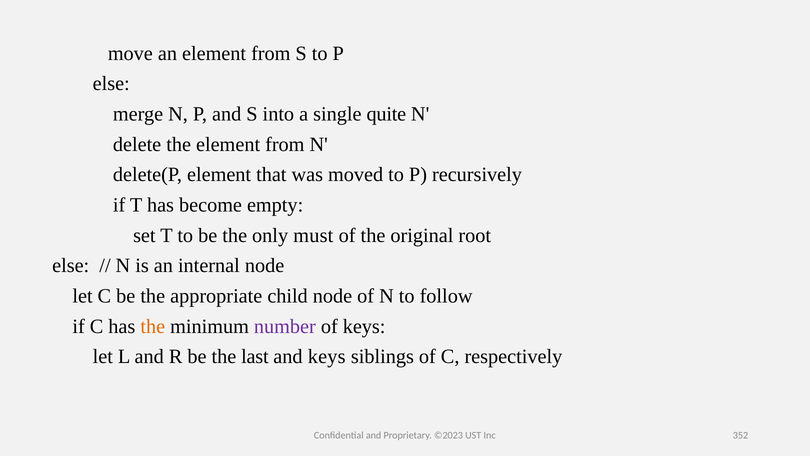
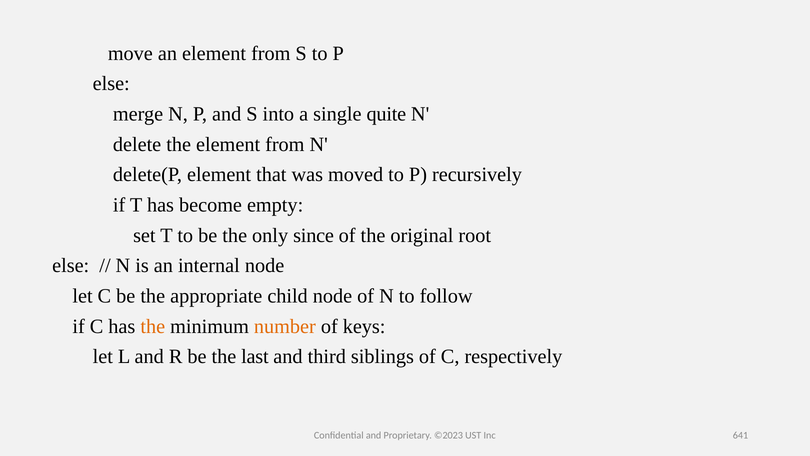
must: must -> since
number colour: purple -> orange
and keys: keys -> third
352: 352 -> 641
